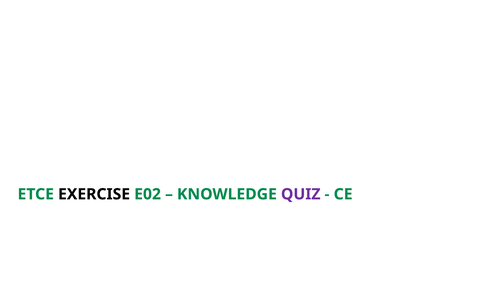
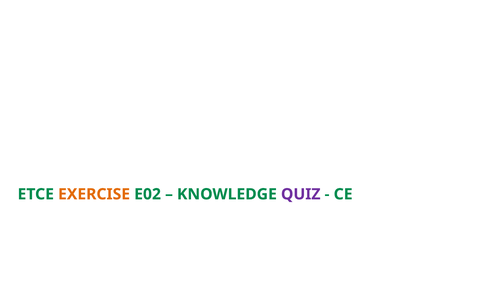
EXERCISE colour: black -> orange
